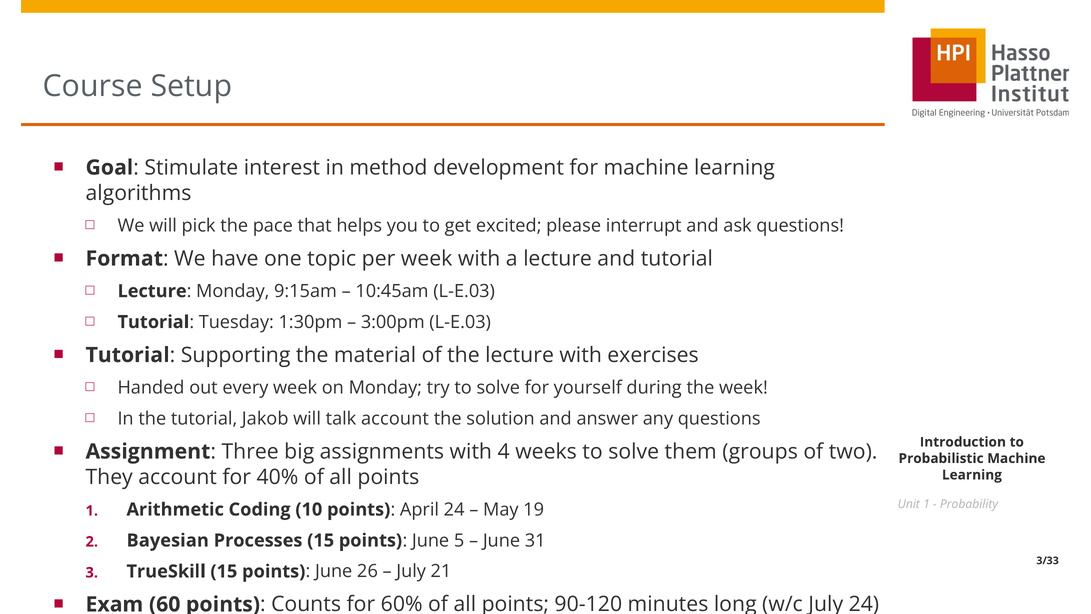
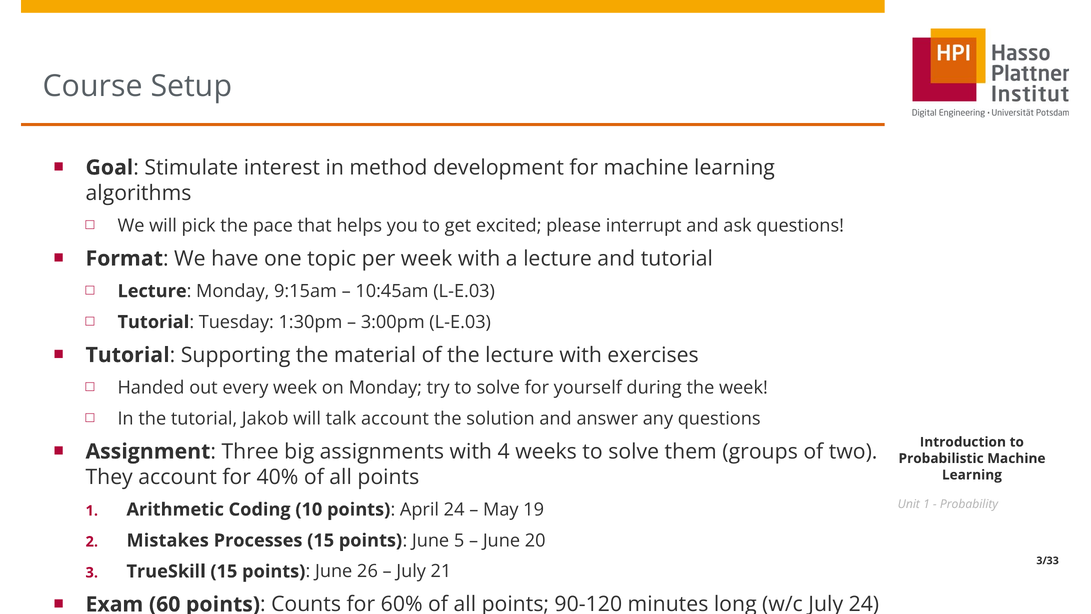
Bayesian: Bayesian -> Mistakes
31: 31 -> 20
